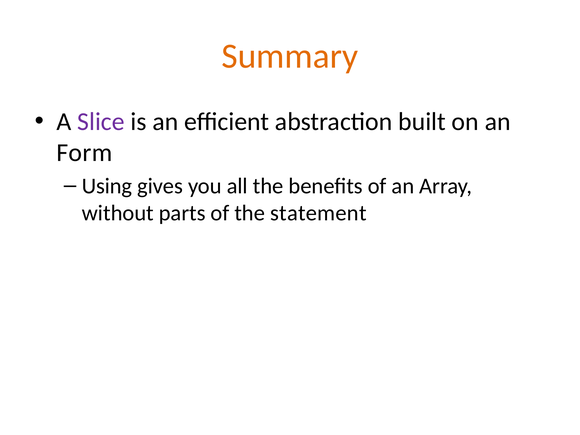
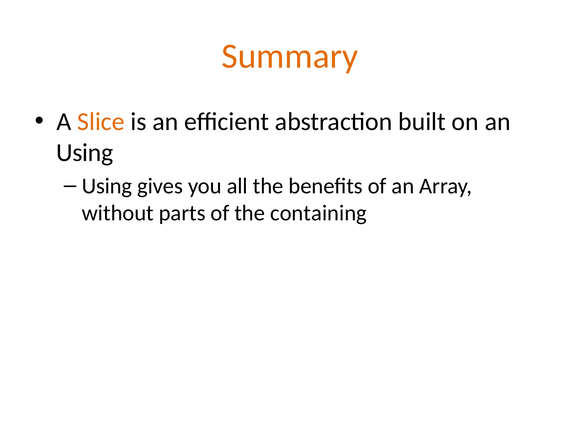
Slice colour: purple -> orange
Form at (84, 153): Form -> Using
statement: statement -> containing
